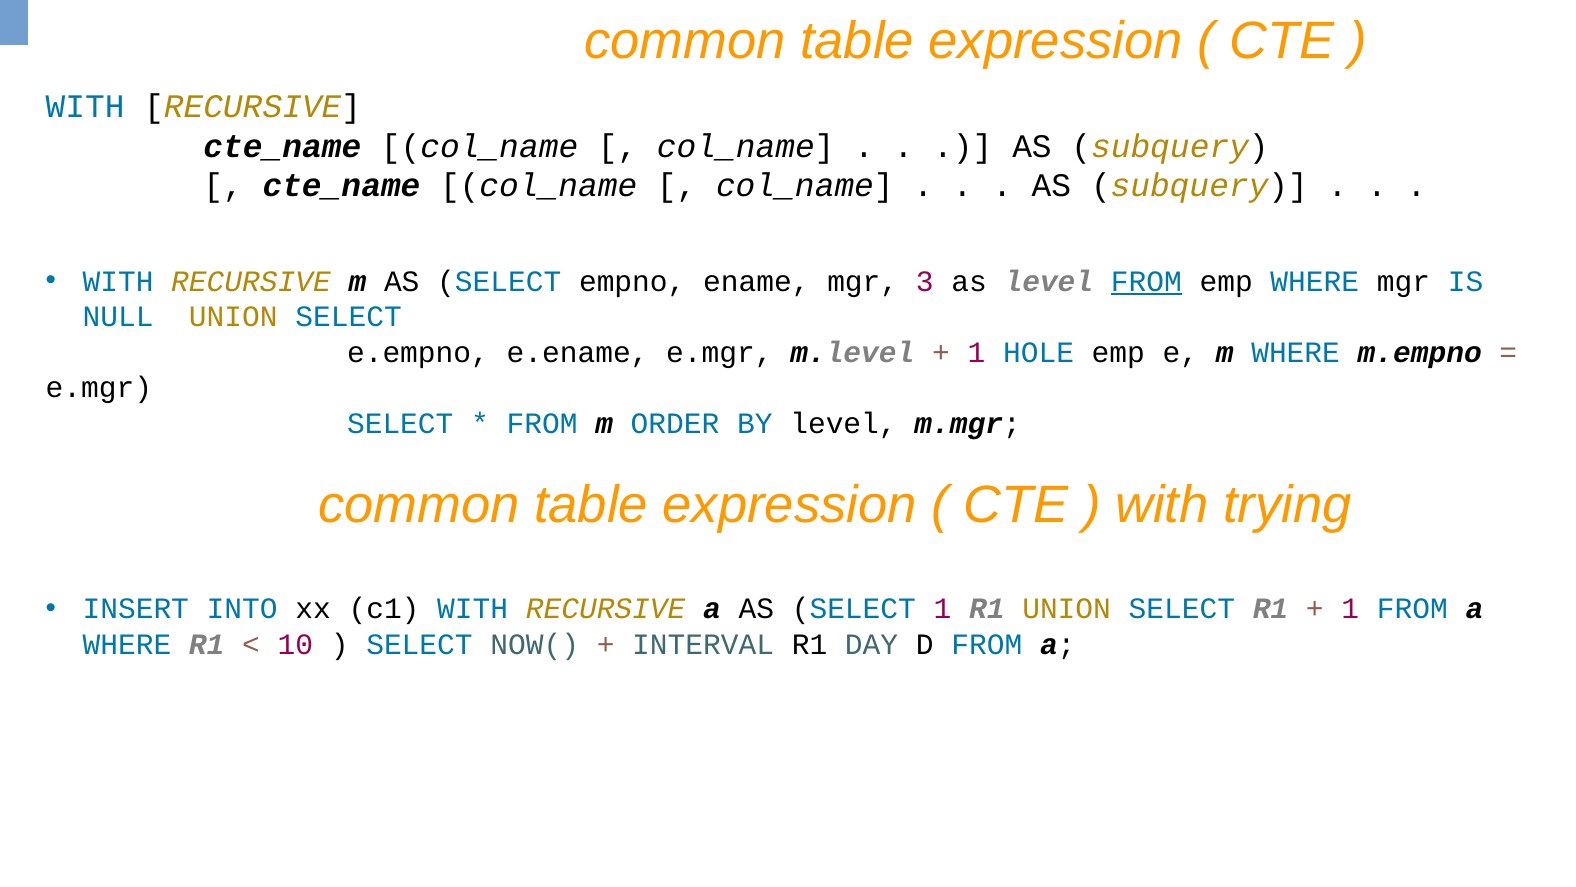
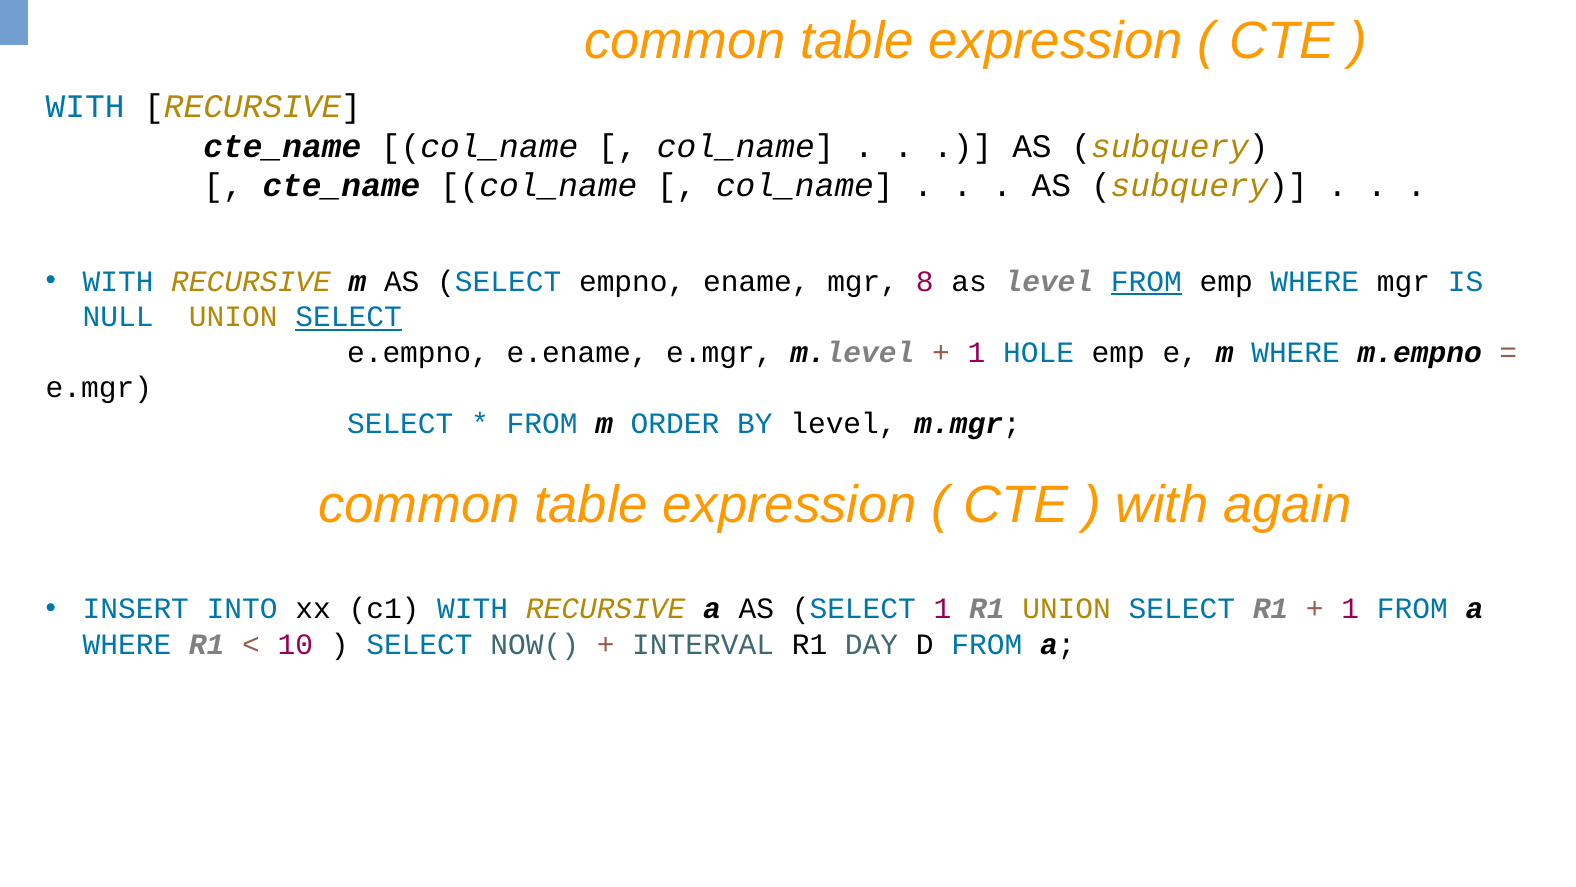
3: 3 -> 8
SELECT at (349, 317) underline: none -> present
trying: trying -> again
